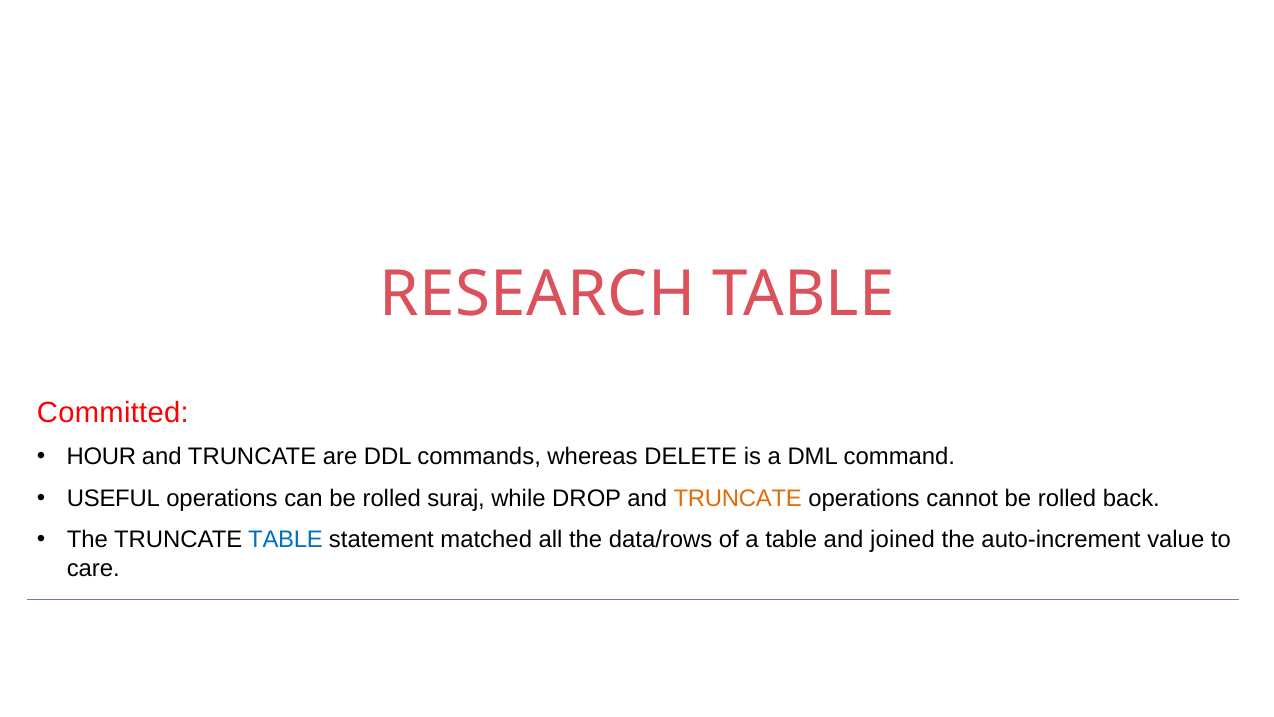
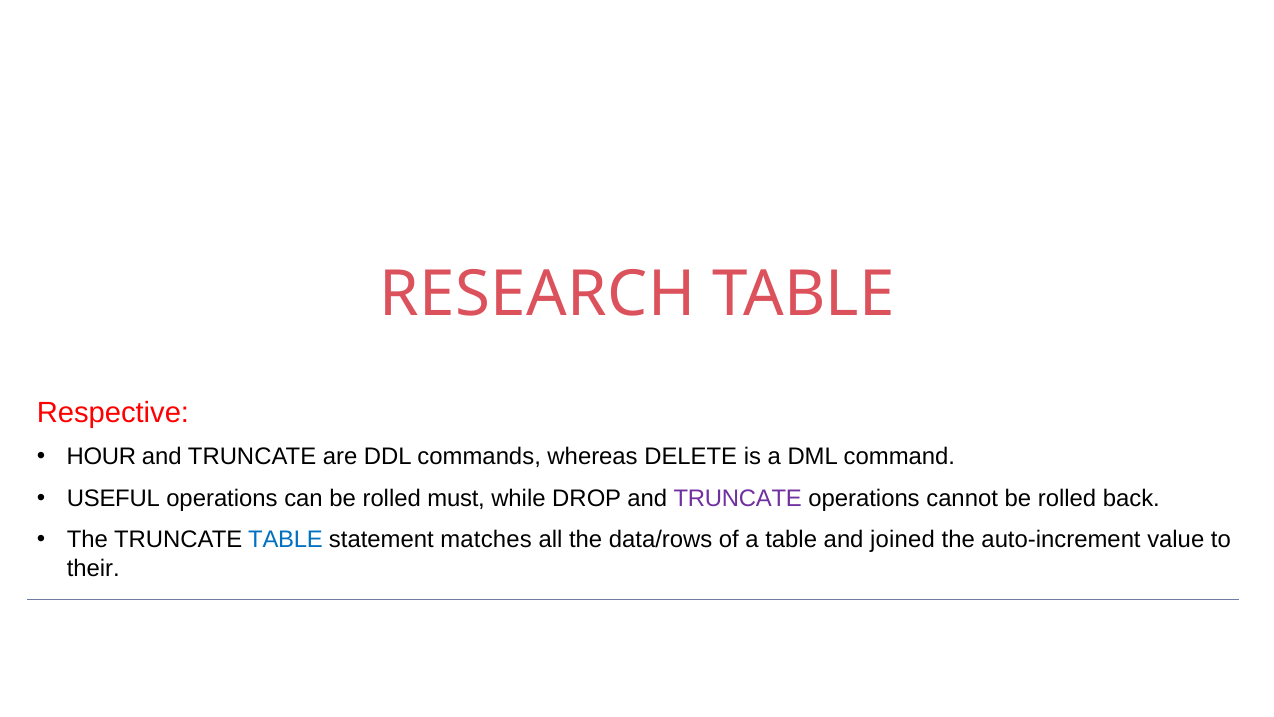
Committed: Committed -> Respective
suraj: suraj -> must
TRUNCATE at (738, 498) colour: orange -> purple
matched: matched -> matches
care: care -> their
